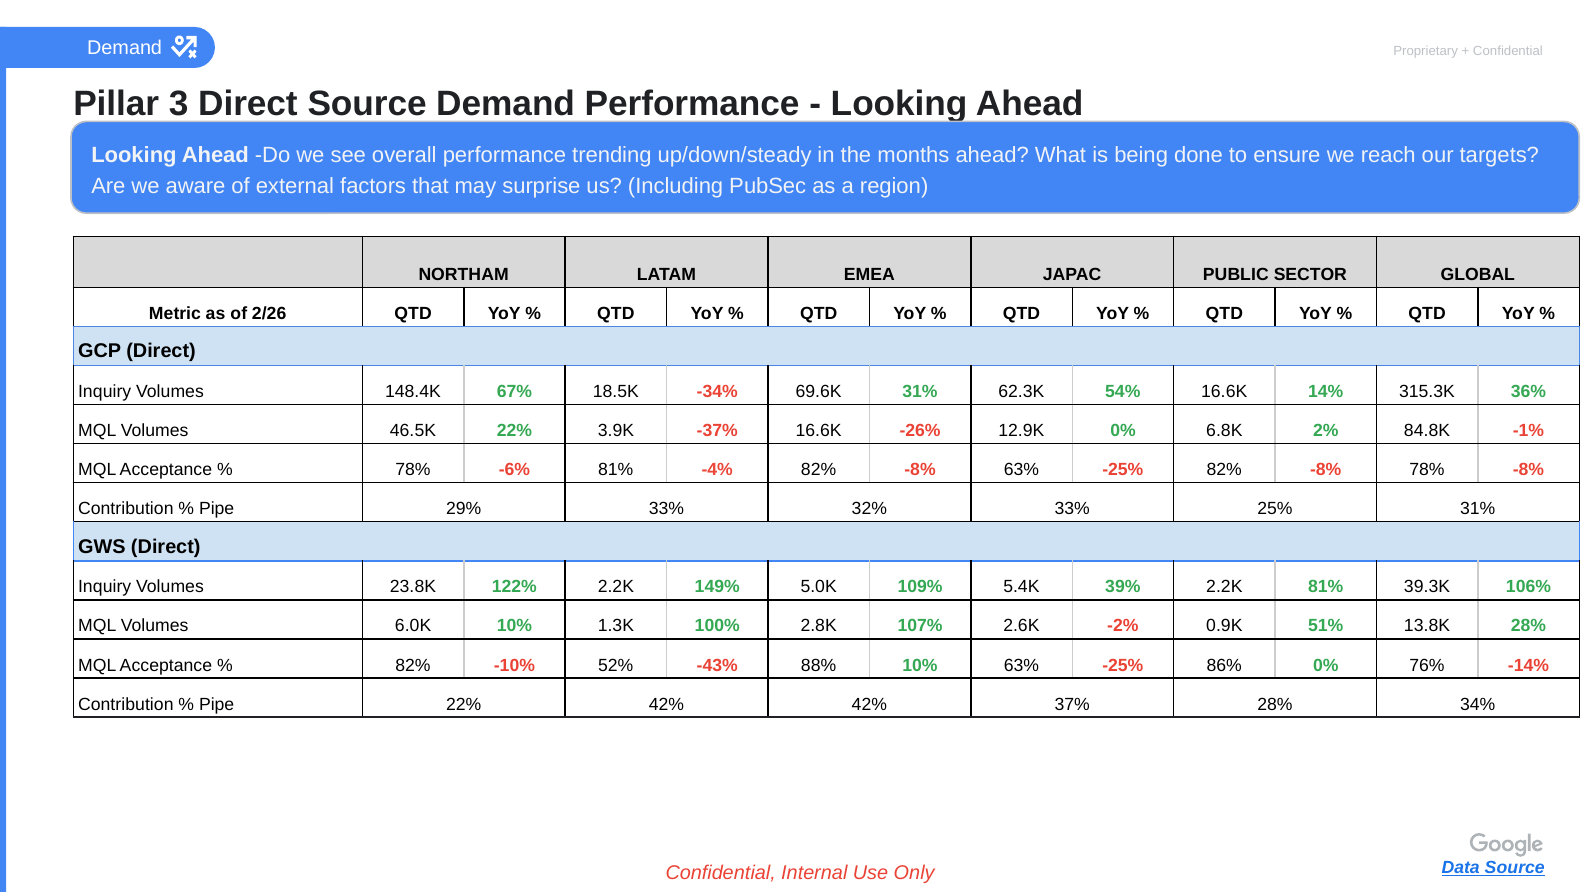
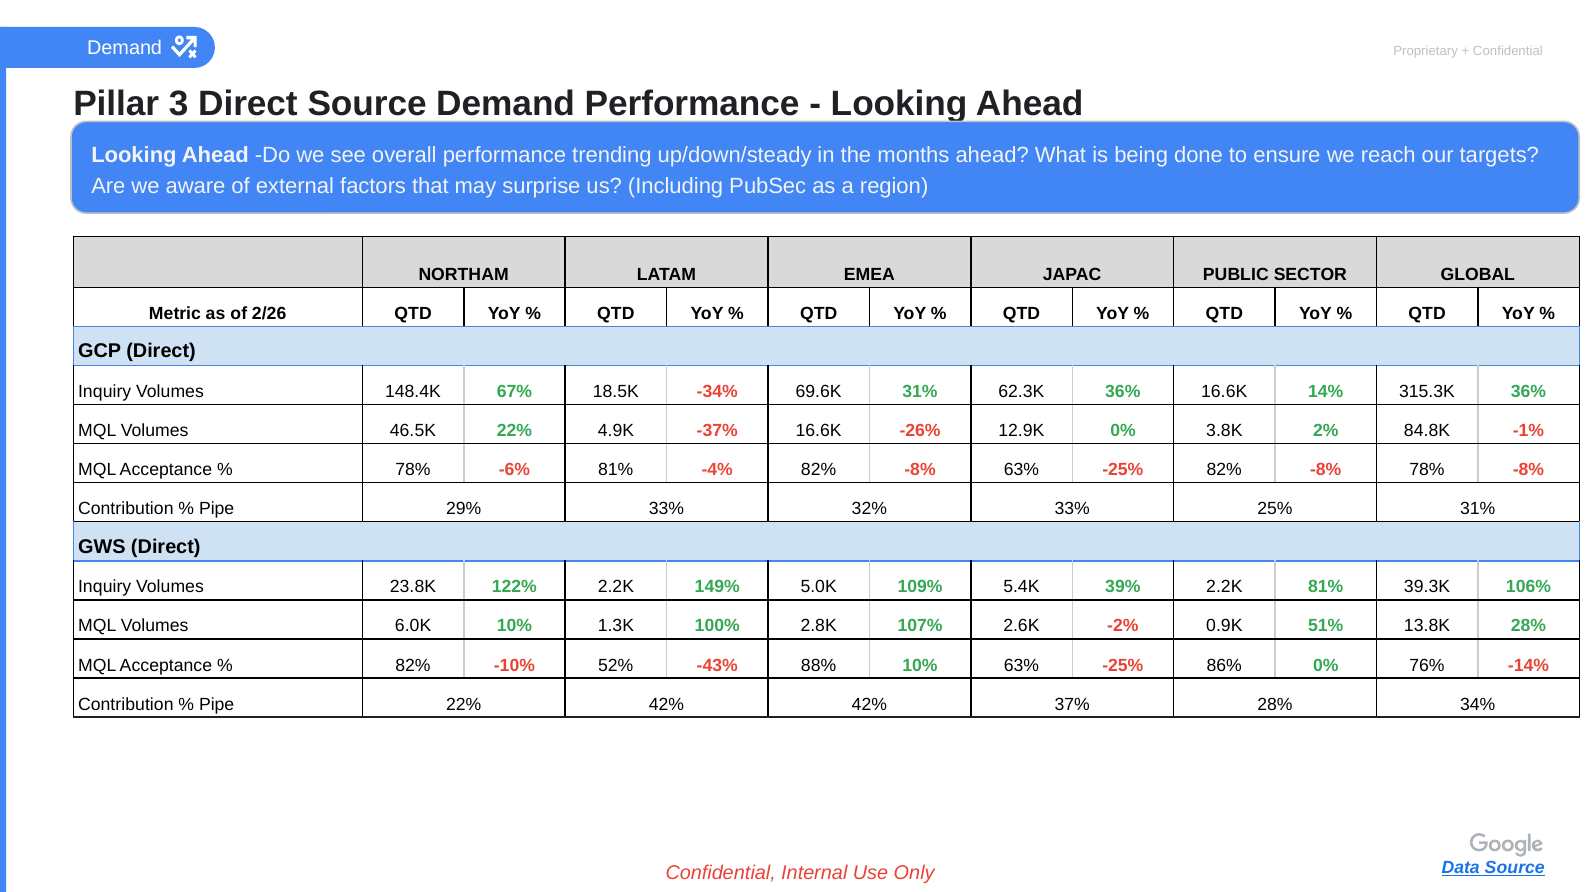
62.3K 54%: 54% -> 36%
3.9K: 3.9K -> 4.9K
6.8K: 6.8K -> 3.8K
